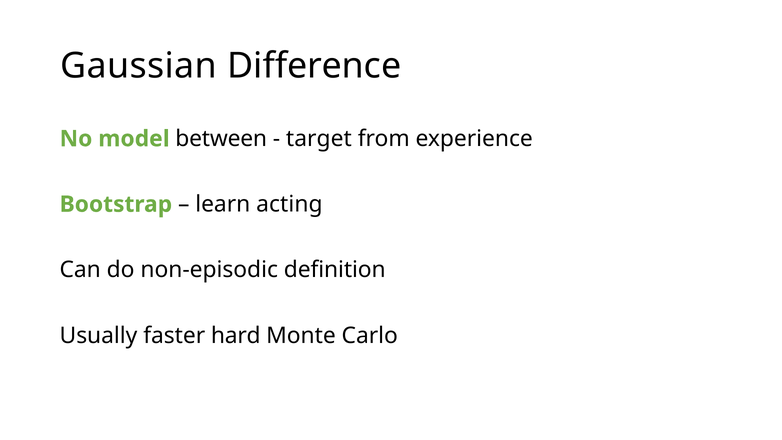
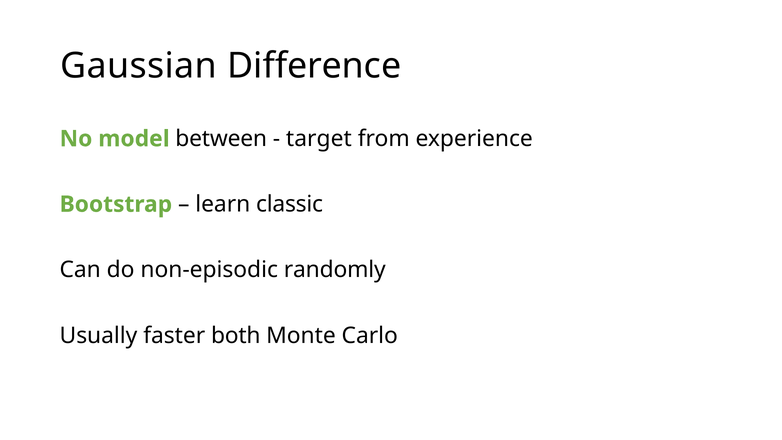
acting: acting -> classic
definition: definition -> randomly
hard: hard -> both
